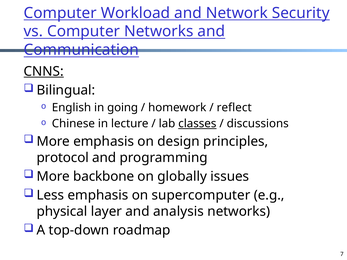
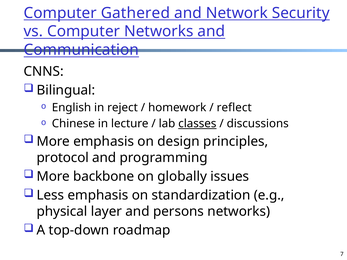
Workload: Workload -> Gathered
CNNS underline: present -> none
going: going -> reject
supercomputer: supercomputer -> standardization
analysis: analysis -> persons
